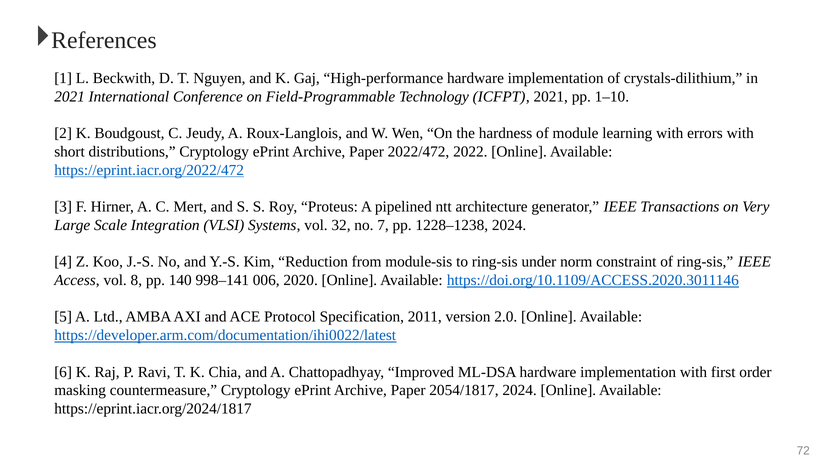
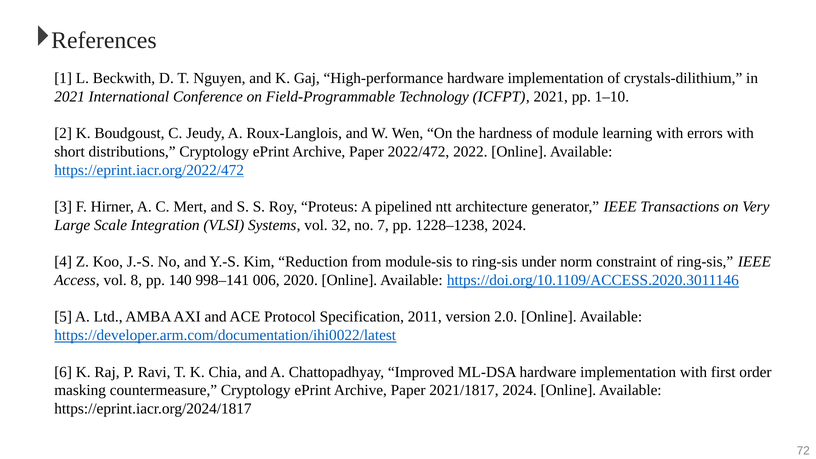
2054/1817: 2054/1817 -> 2021/1817
